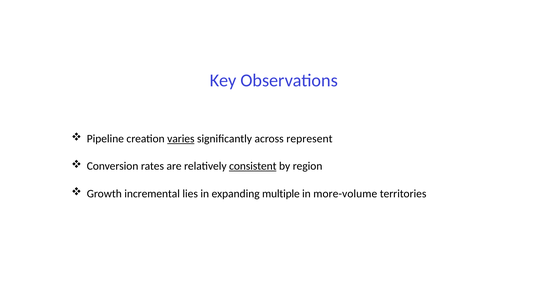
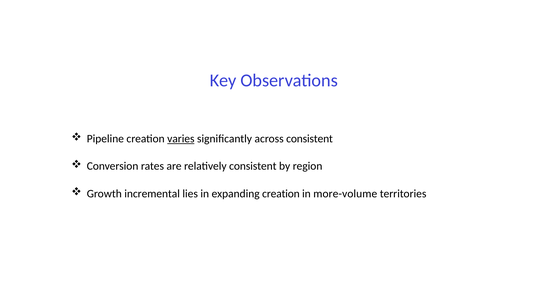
across represent: represent -> consistent
consistent at (253, 166) underline: present -> none
expanding multiple: multiple -> creation
